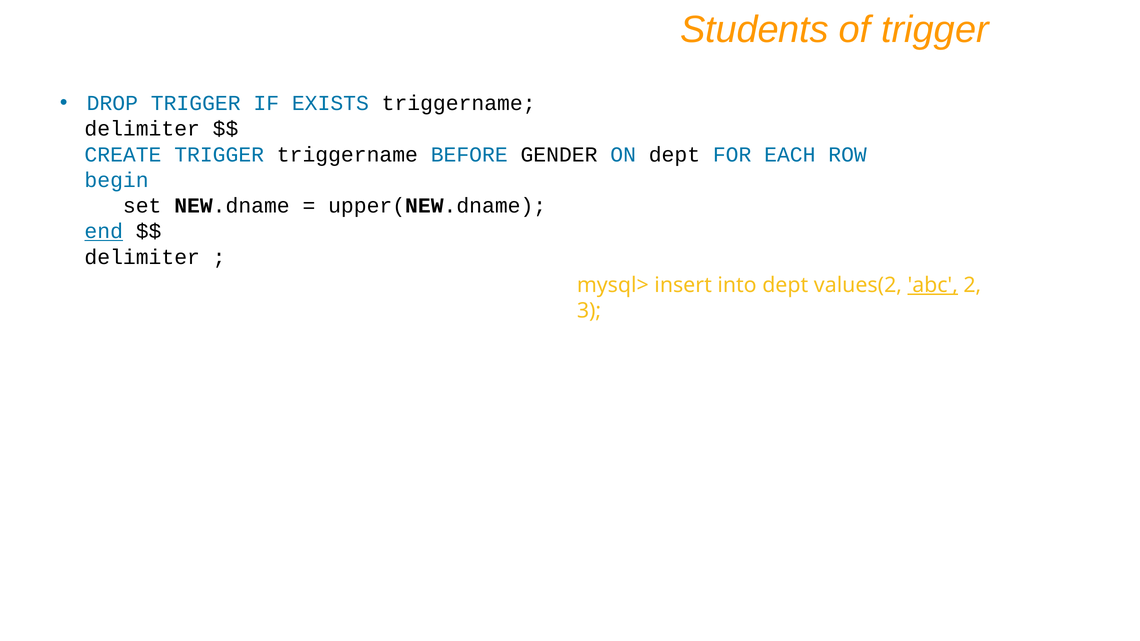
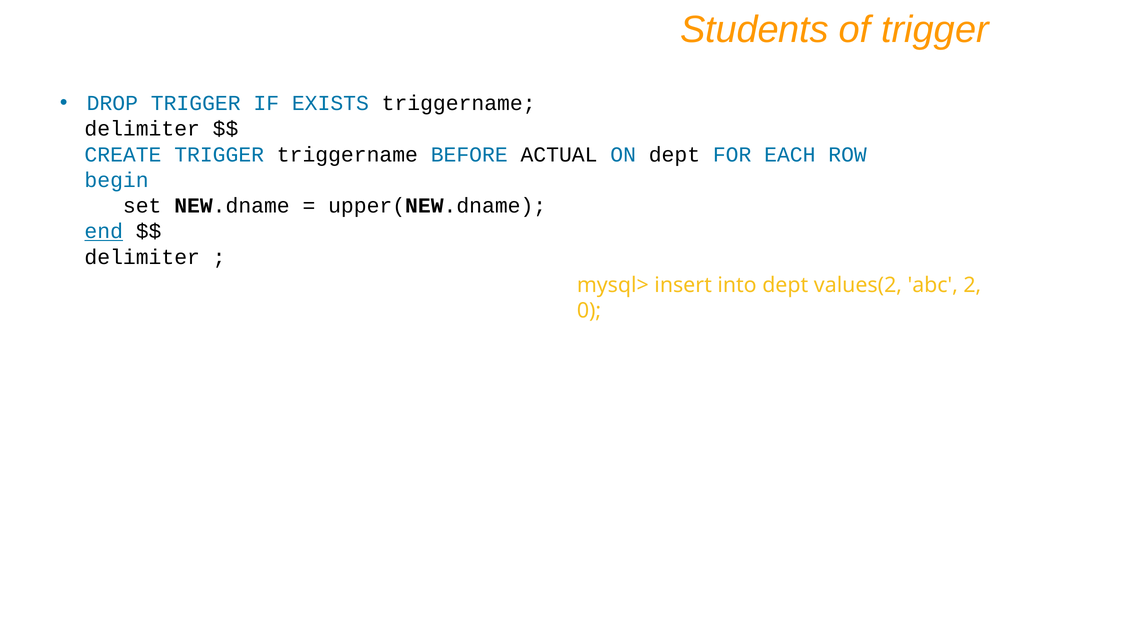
GENDER: GENDER -> ACTUAL
abc underline: present -> none
3: 3 -> 0
